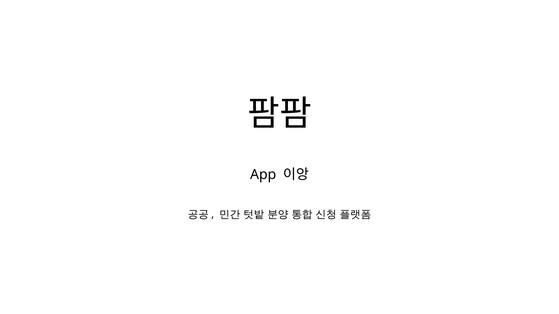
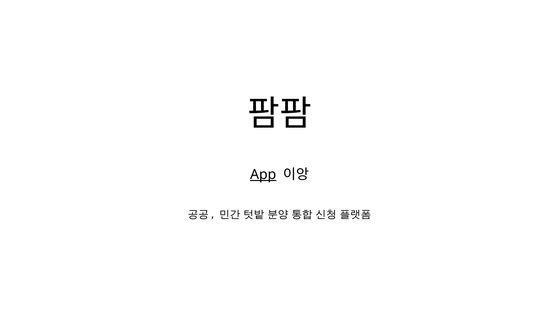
App underline: none -> present
